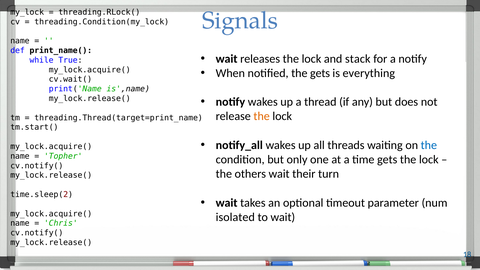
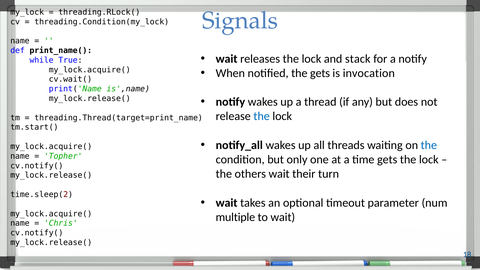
everything: everything -> invocation
the at (262, 116) colour: orange -> blue
isolated: isolated -> multiple
